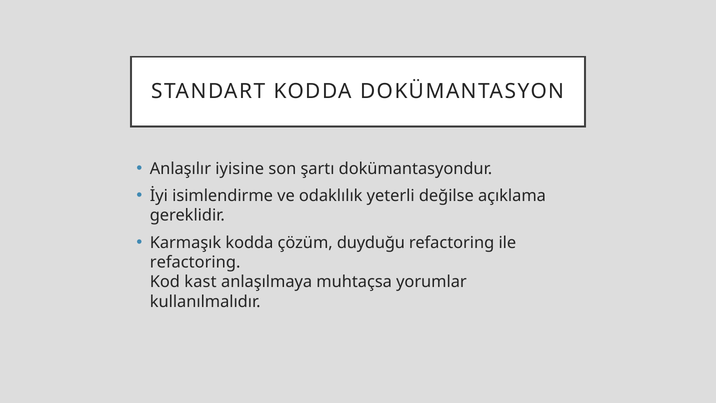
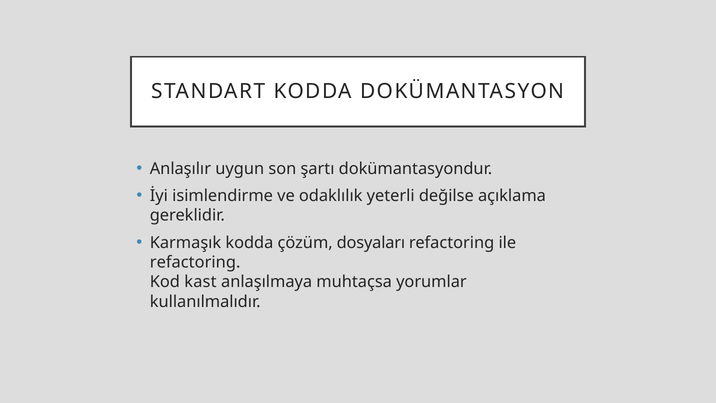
iyisine: iyisine -> uygun
duyduğu: duyduğu -> dosyaları
